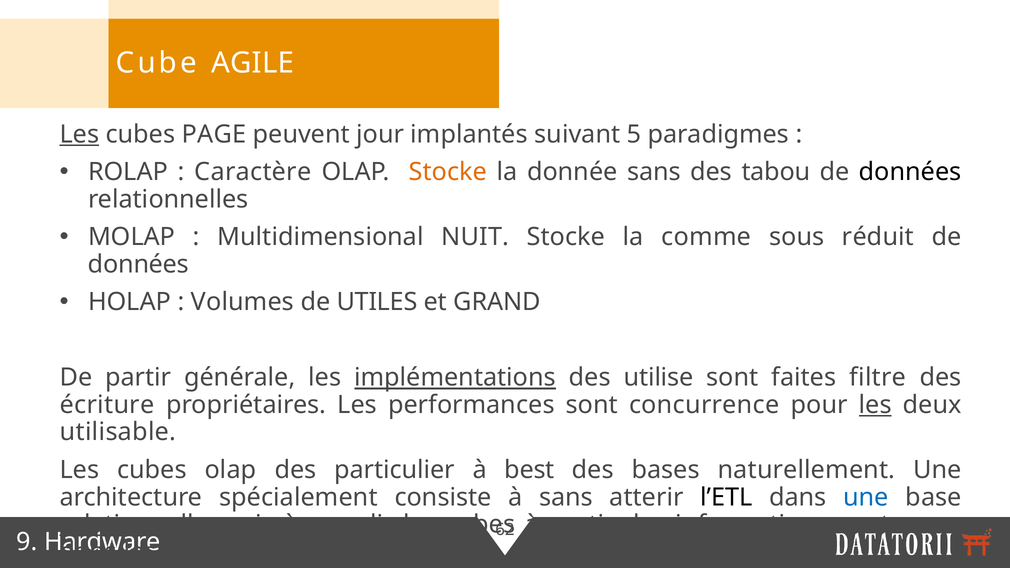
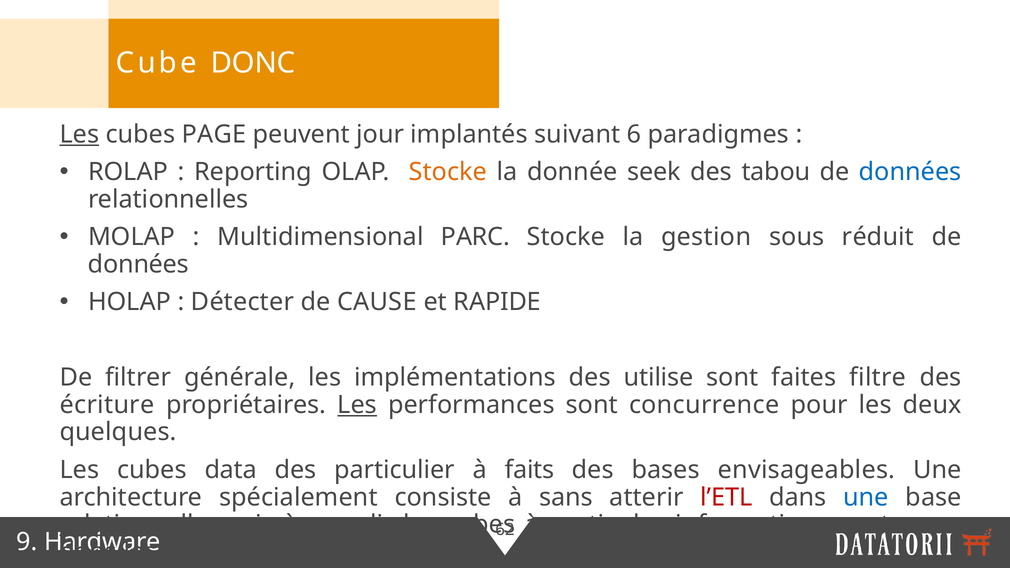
AGILE: AGILE -> DONC
5: 5 -> 6
Caractère: Caractère -> Reporting
donnée sans: sans -> seek
données at (910, 172) colour: black -> blue
NUIT: NUIT -> PARC
comme: comme -> gestion
Volumes: Volumes -> Détecter
UTILES: UTILES -> CAUSE
GRAND: GRAND -> RAPIDE
De partir: partir -> filtrer
implémentations underline: present -> none
Les at (357, 405) underline: none -> present
les at (875, 405) underline: present -> none
utilisable: utilisable -> quelques
cubes olap: olap -> data
best: best -> faits
naturellement: naturellement -> envisageables
l’ETL colour: black -> red
